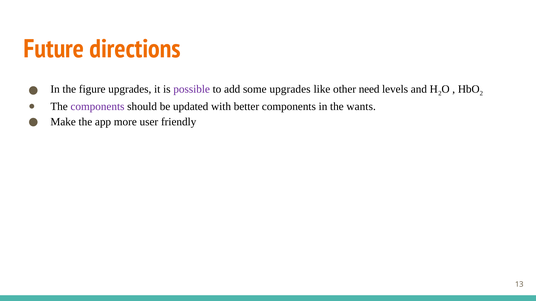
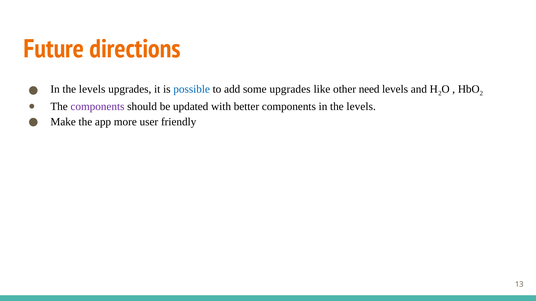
figure at (92, 89): figure -> levels
possible colour: purple -> blue
components in the wants: wants -> levels
